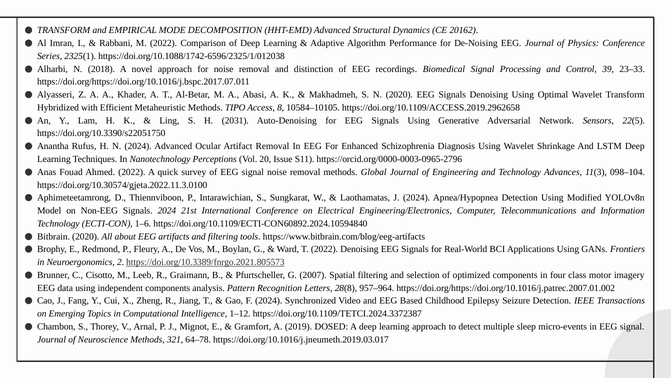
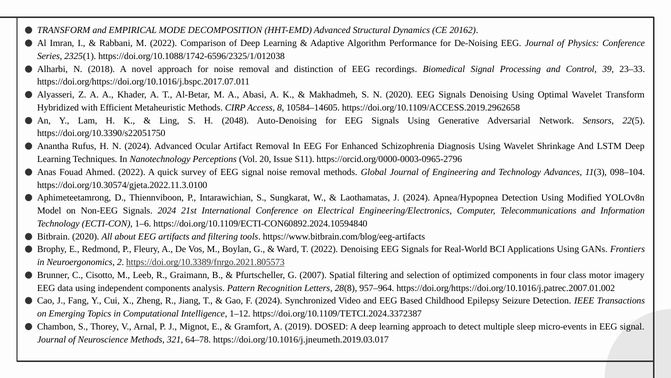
TIPO: TIPO -> CIRP
10584–10105: 10584–10105 -> 10584–14605
2031: 2031 -> 2048
